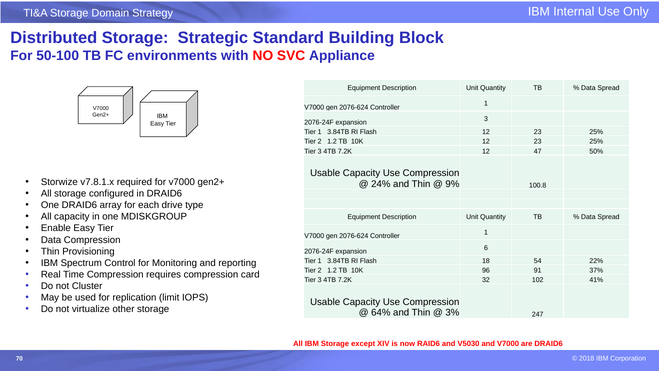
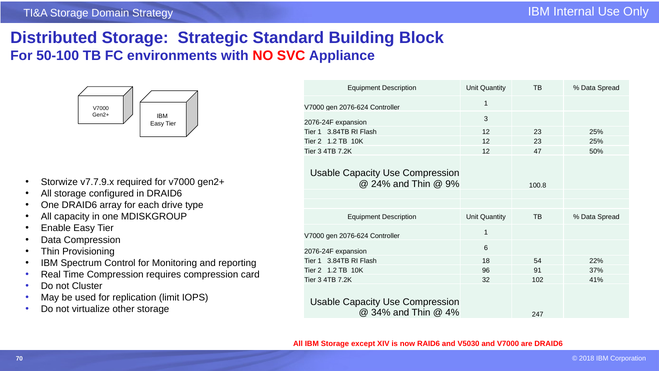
v7.8.1.x: v7.8.1.x -> v7.7.9.x
64%: 64% -> 34%
3%: 3% -> 4%
